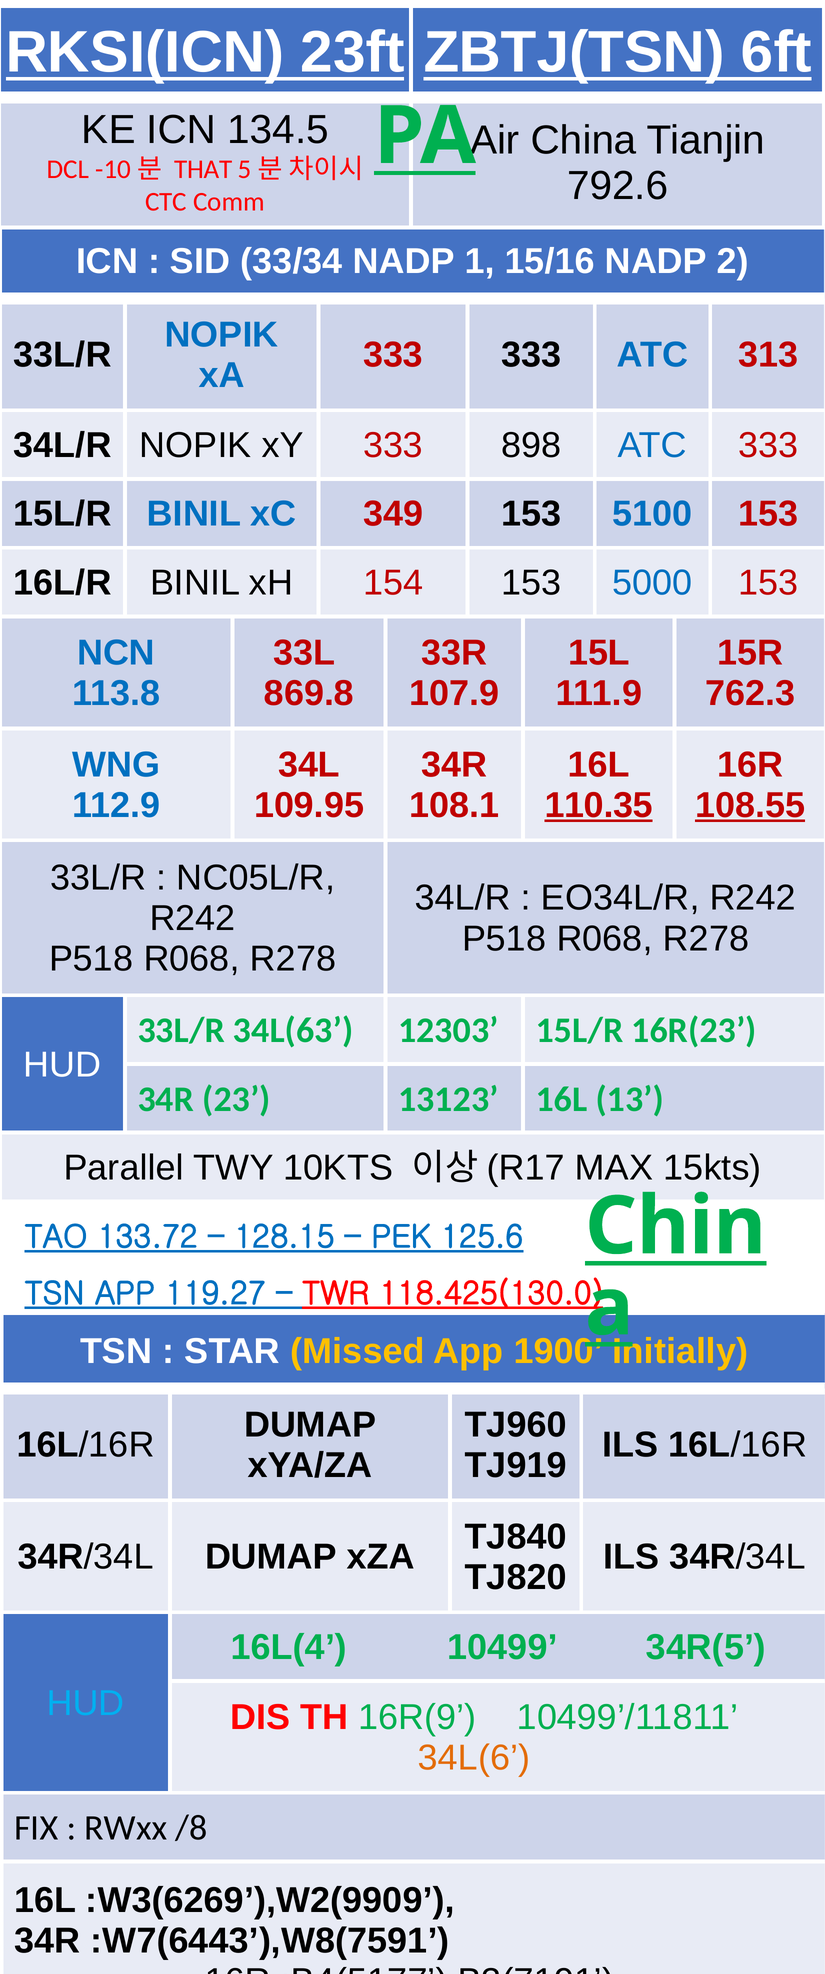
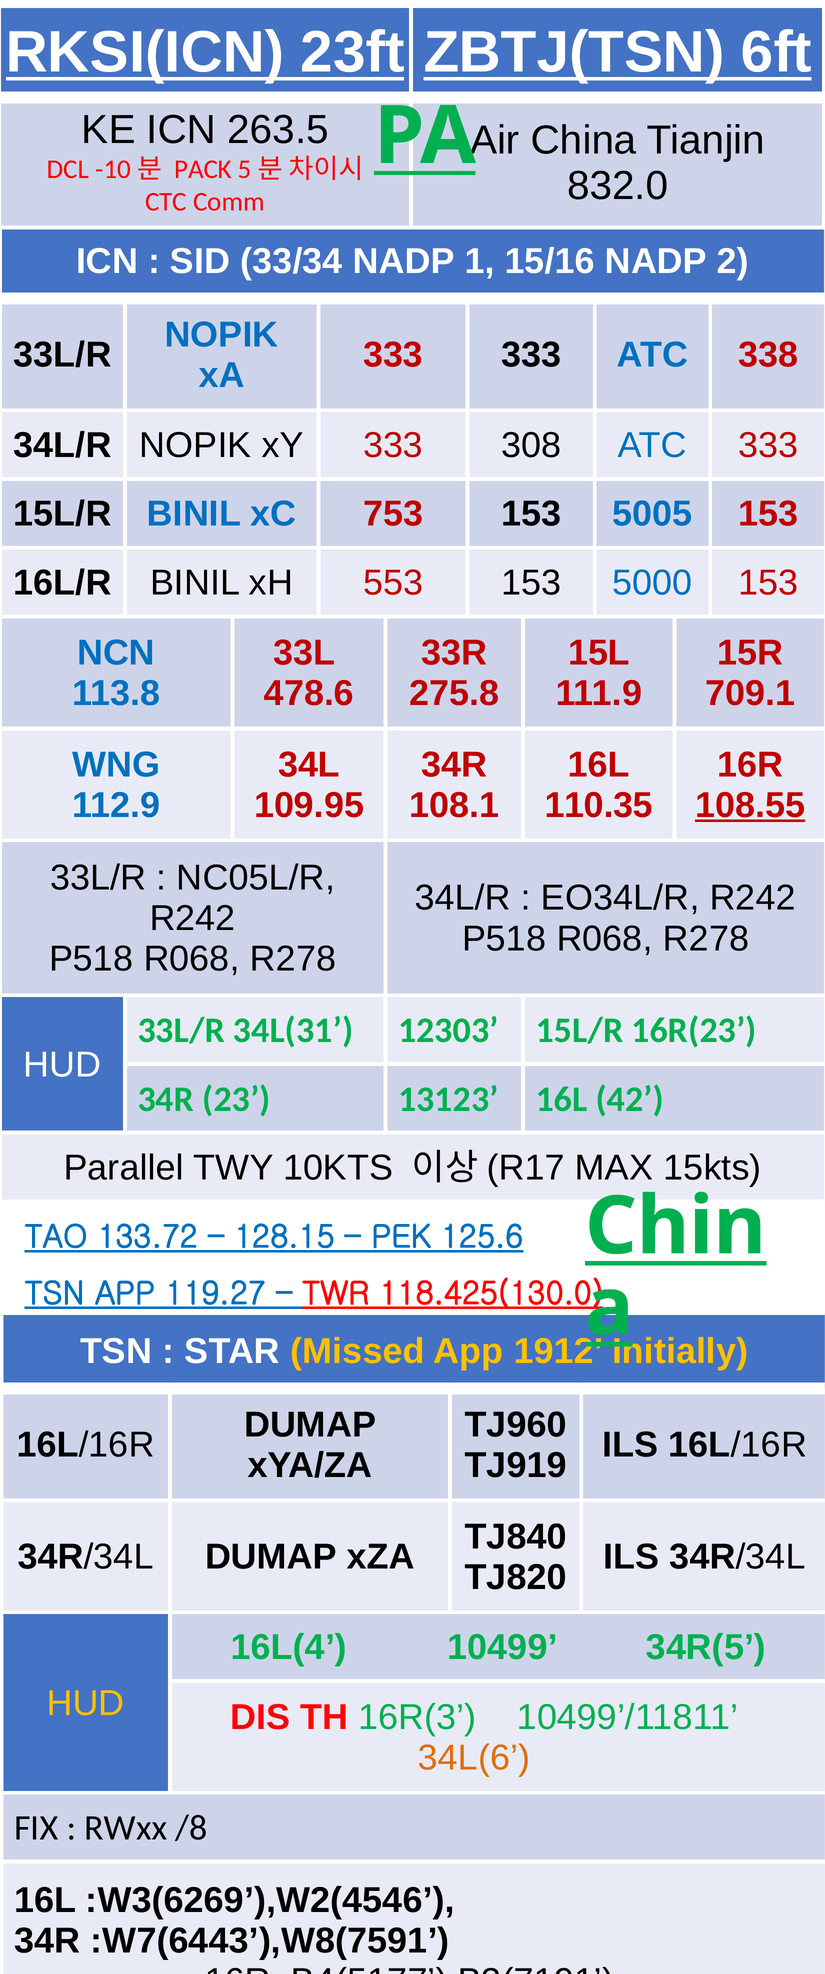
134.5: 134.5 -> 263.5
THAT: THAT -> PACK
792.6: 792.6 -> 832.0
313: 313 -> 338
898: 898 -> 308
349: 349 -> 753
5100: 5100 -> 5005
154: 154 -> 553
869.8: 869.8 -> 478.6
107.9: 107.9 -> 275.8
762.3: 762.3 -> 709.1
110.35 underline: present -> none
34L(63: 34L(63 -> 34L(31
13: 13 -> 42
1900: 1900 -> 1912
HUD at (86, 1703) colour: light blue -> yellow
16R(9: 16R(9 -> 16R(3
:W3(6269’),W2(9909: :W3(6269’),W2(9909 -> :W3(6269’),W2(4546
